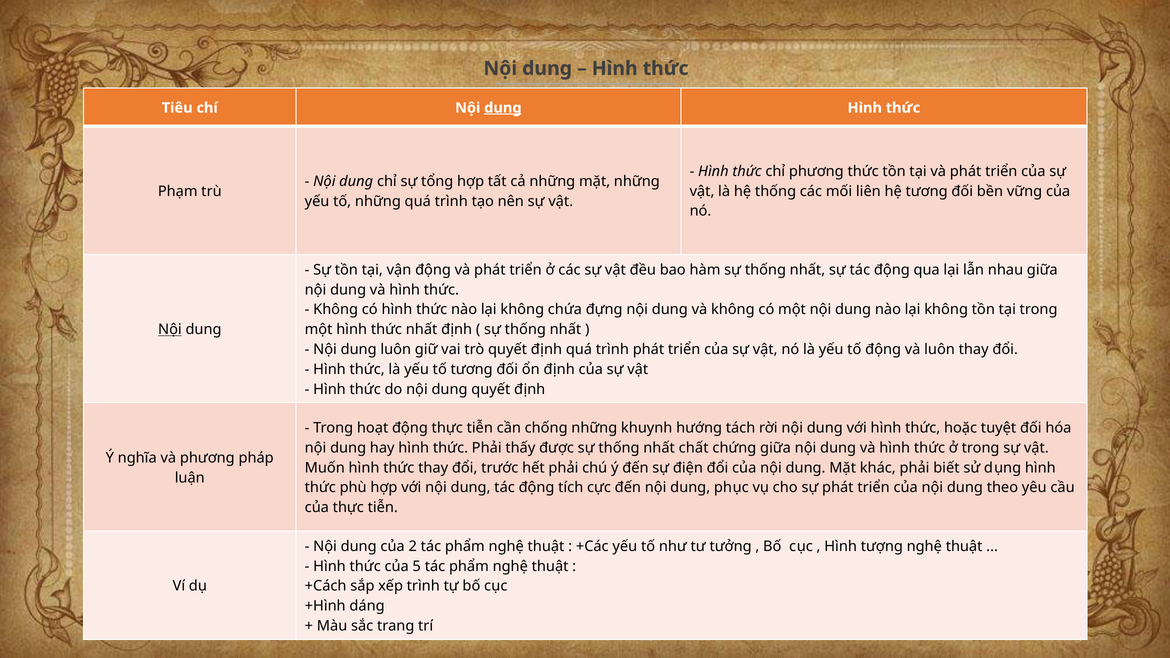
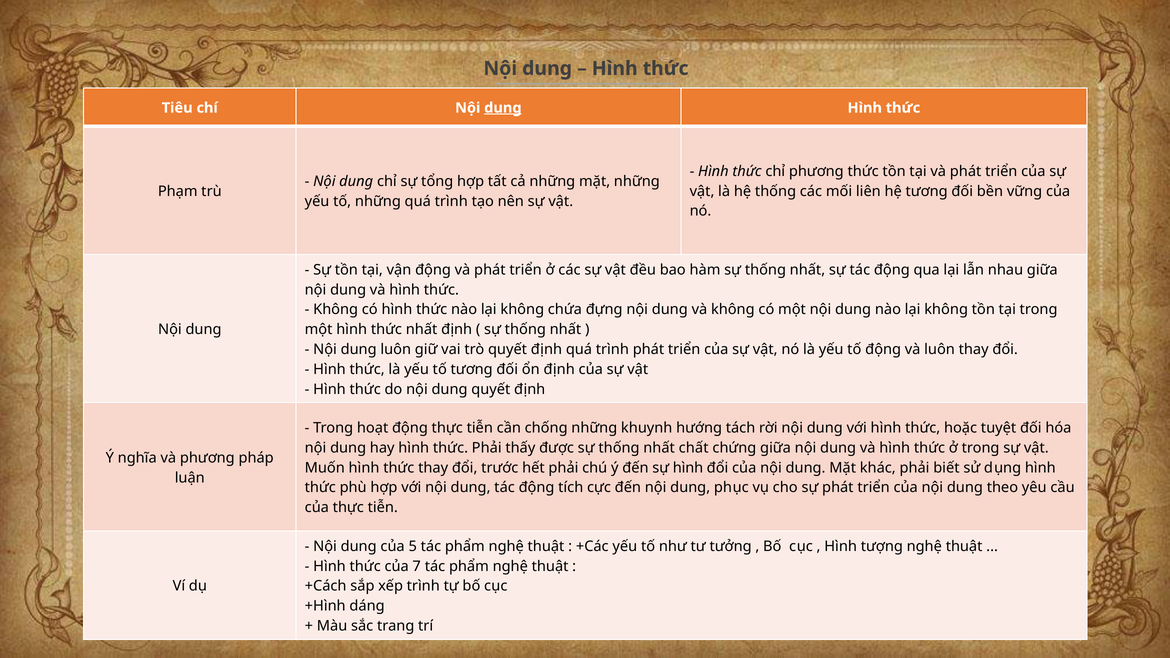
Nội at (170, 330) underline: present -> none
sự điện: điện -> hình
2: 2 -> 5
5: 5 -> 7
